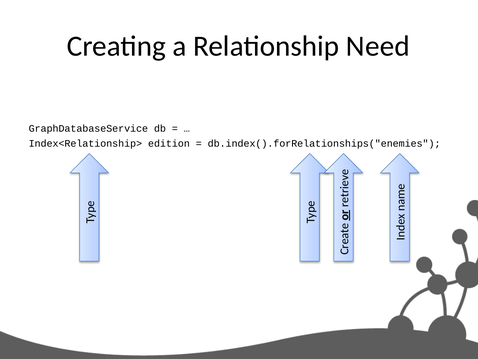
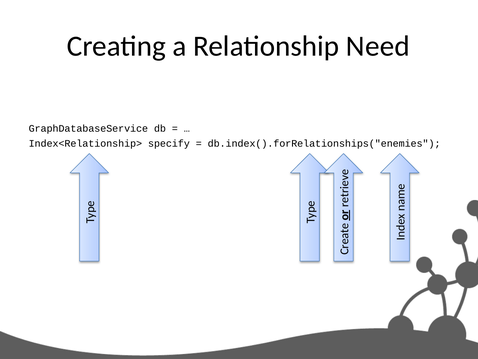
edition: edition -> specify
